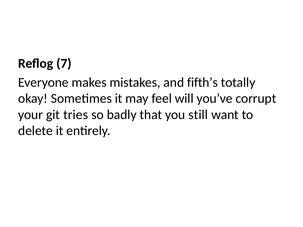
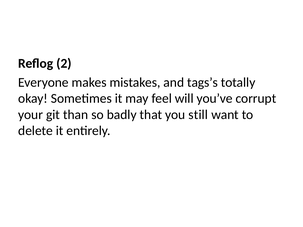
7: 7 -> 2
fifth’s: fifth’s -> tags’s
tries: tries -> than
